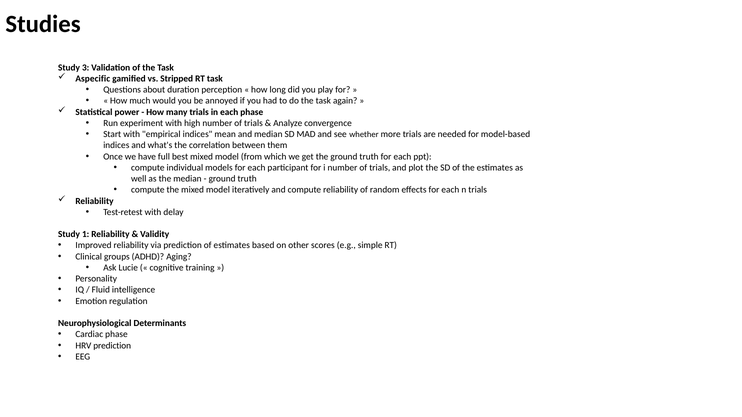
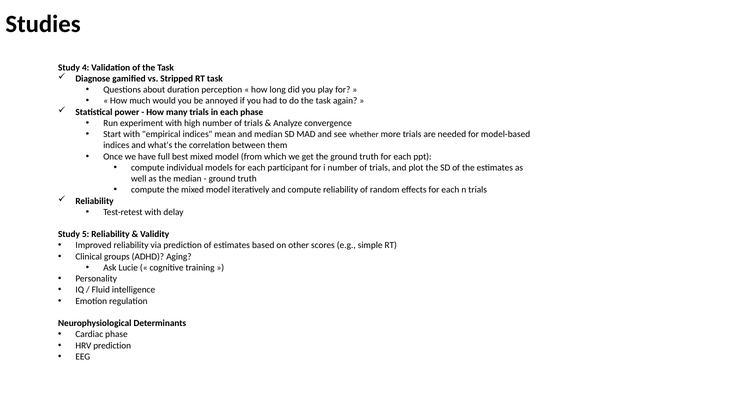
3: 3 -> 4
Aspecific: Aspecific -> Diagnose
1: 1 -> 5
